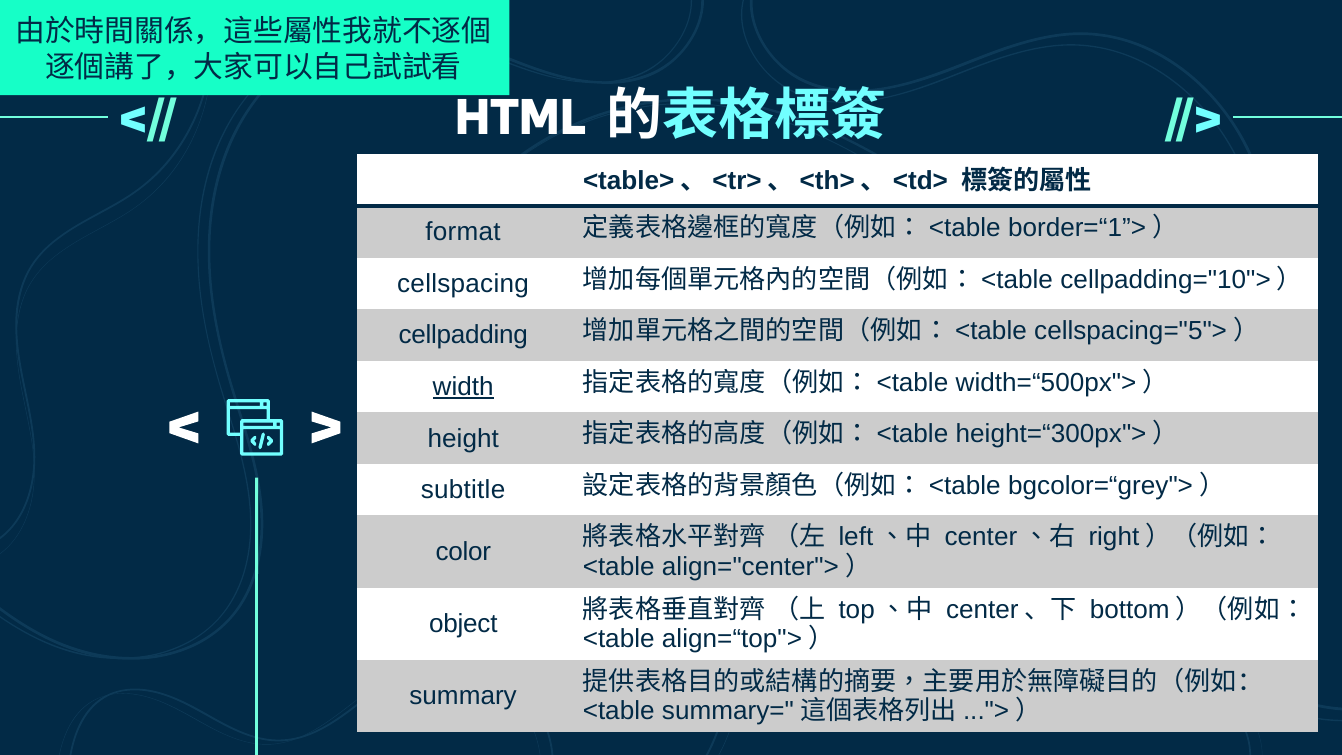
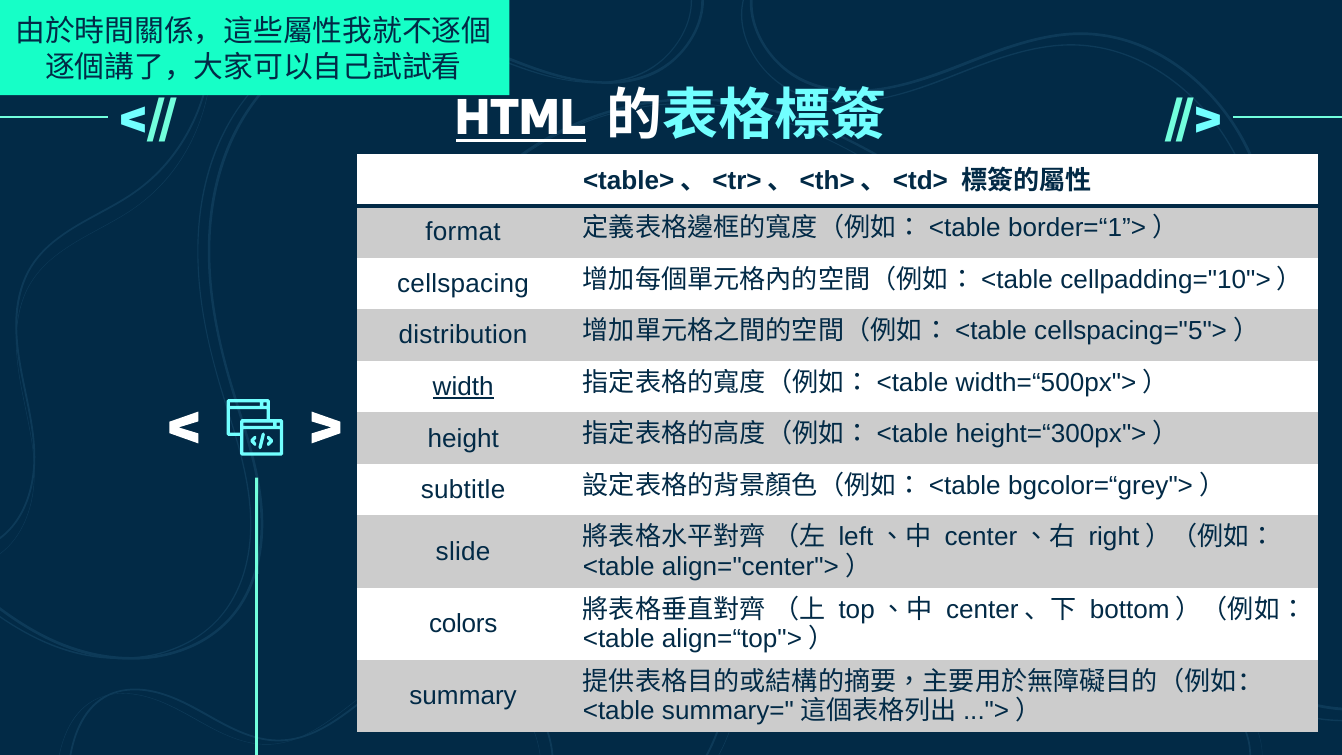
HTML underline: none -> present
cellpadding: cellpadding -> distribution
color: color -> slide
object: object -> colors
